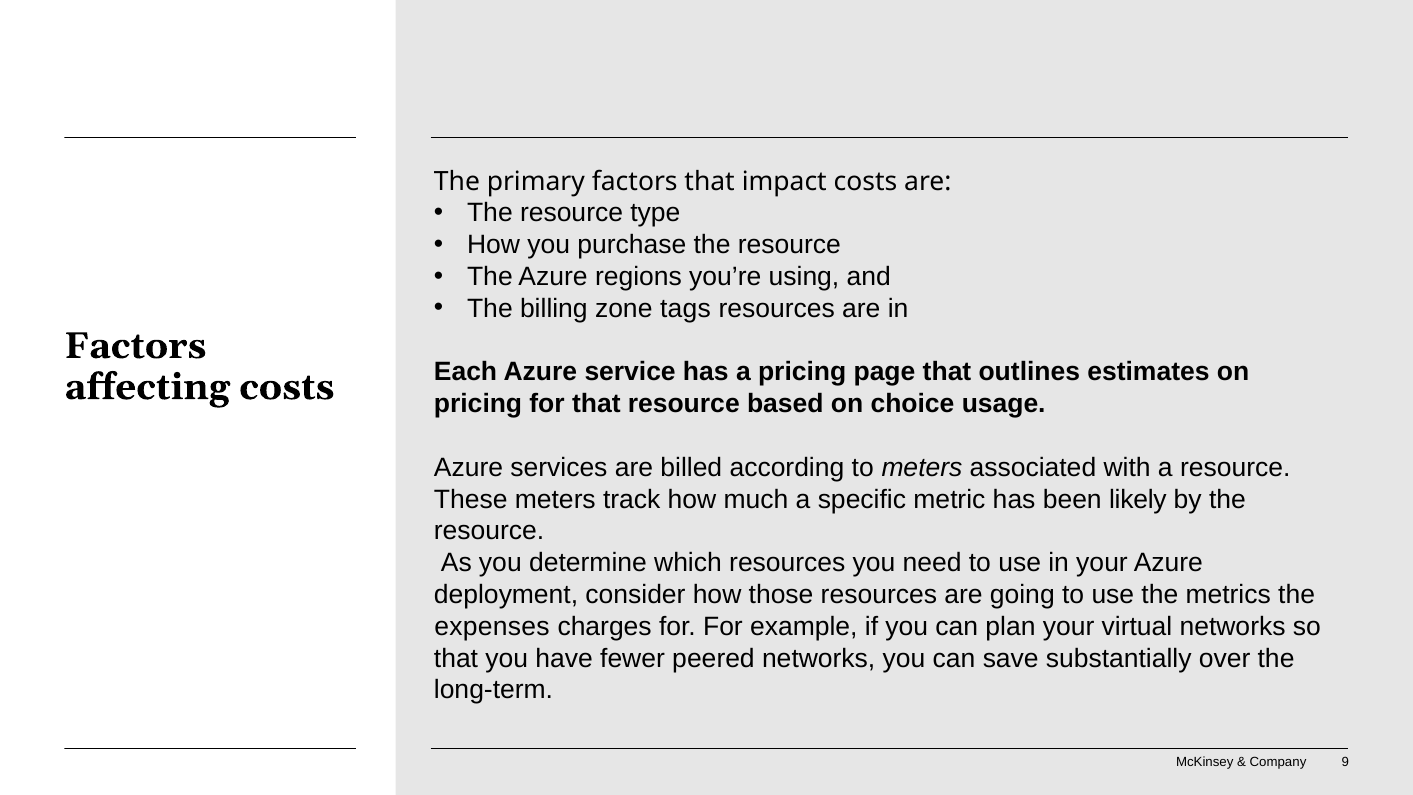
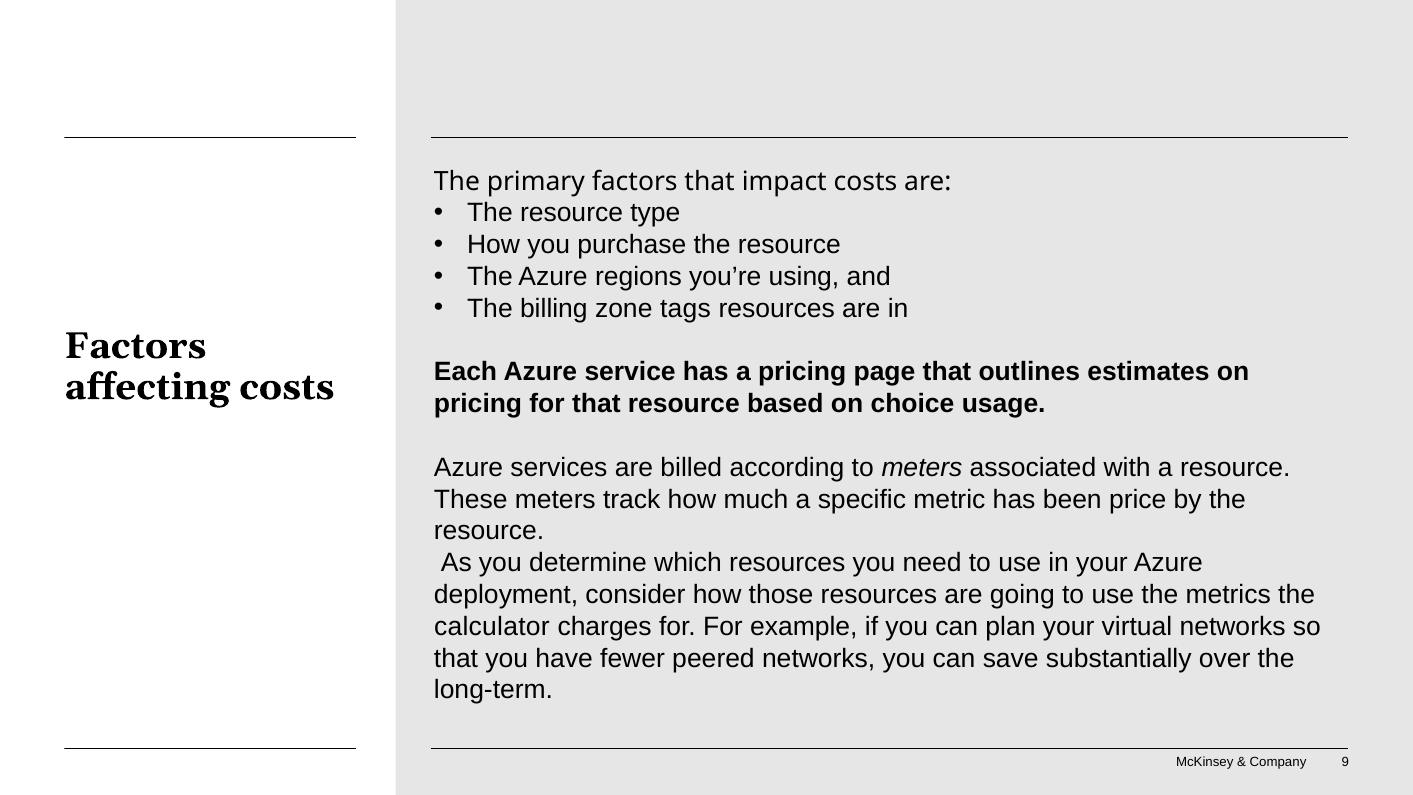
likely: likely -> price
expenses: expenses -> calculator
